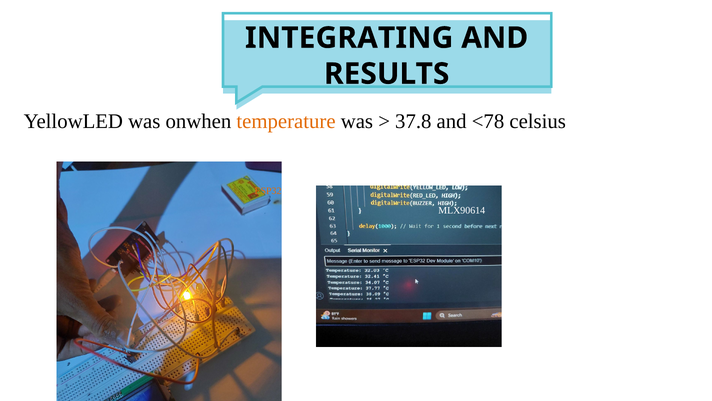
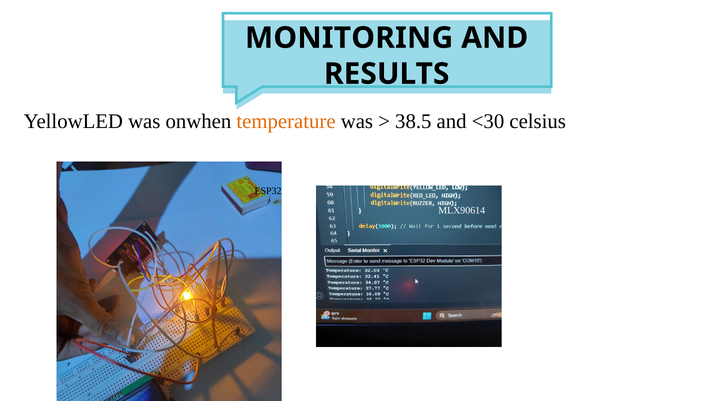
INTEGRATING: INTEGRATING -> MONITORING
37.8: 37.8 -> 38.5
<78: <78 -> <30
ESP32 colour: orange -> black
